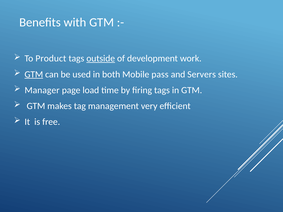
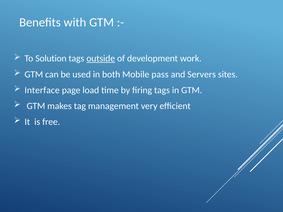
Product: Product -> Solution
GTM at (34, 74) underline: present -> none
Manager: Manager -> Interface
